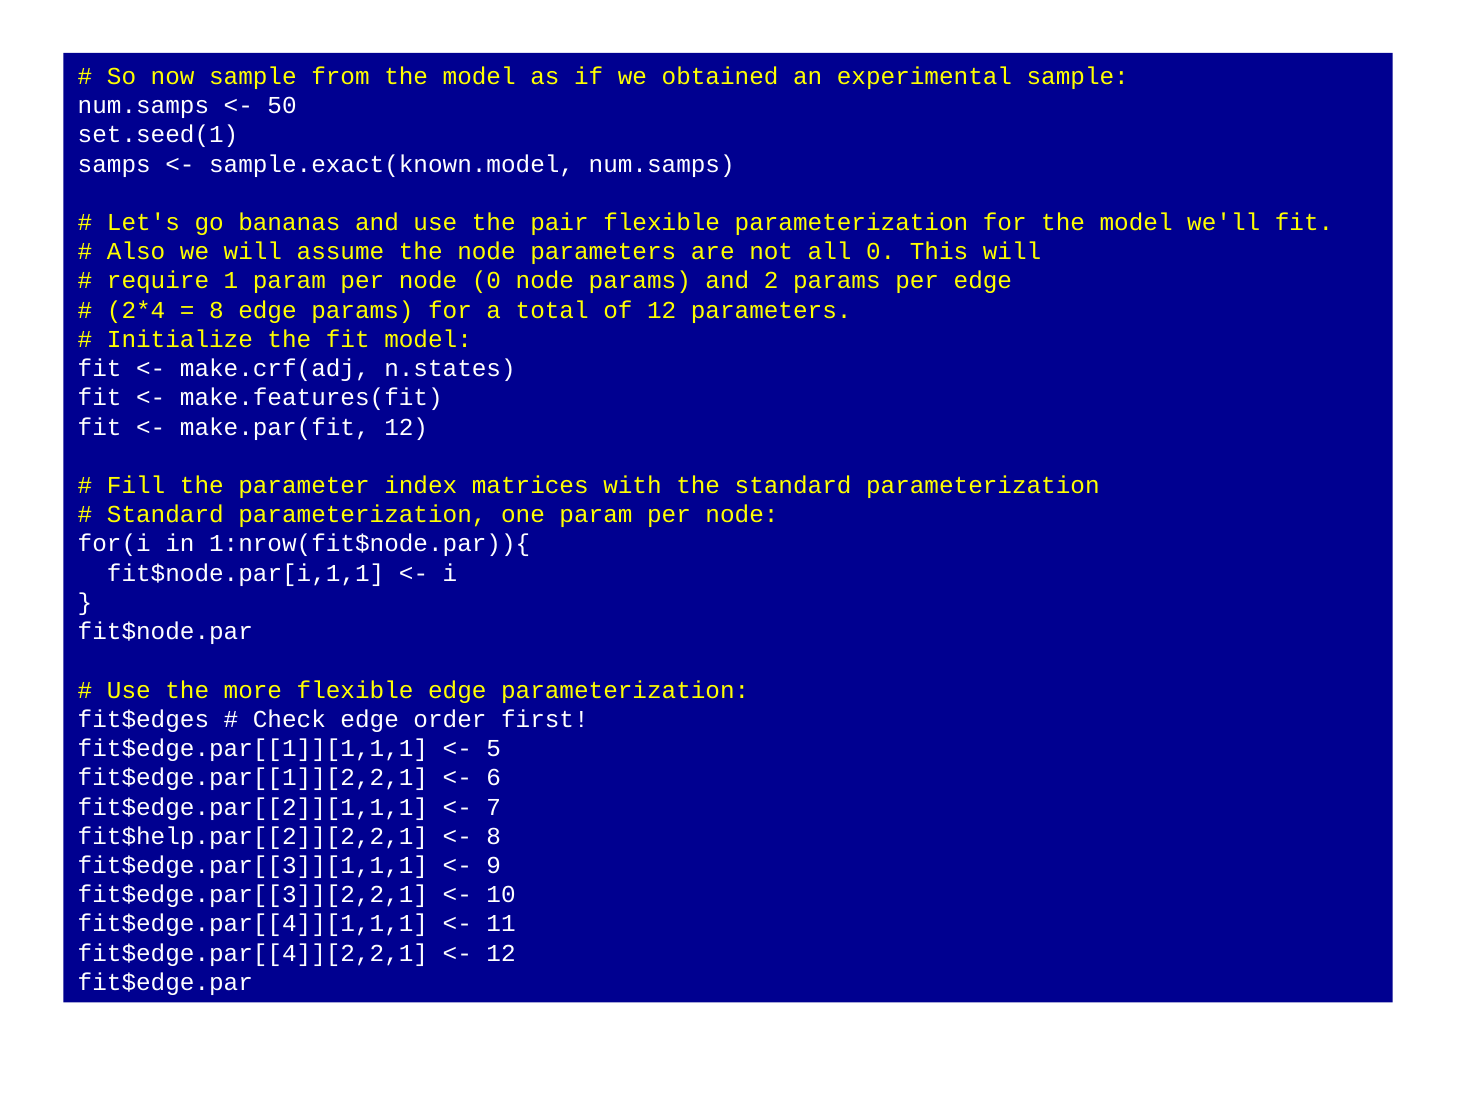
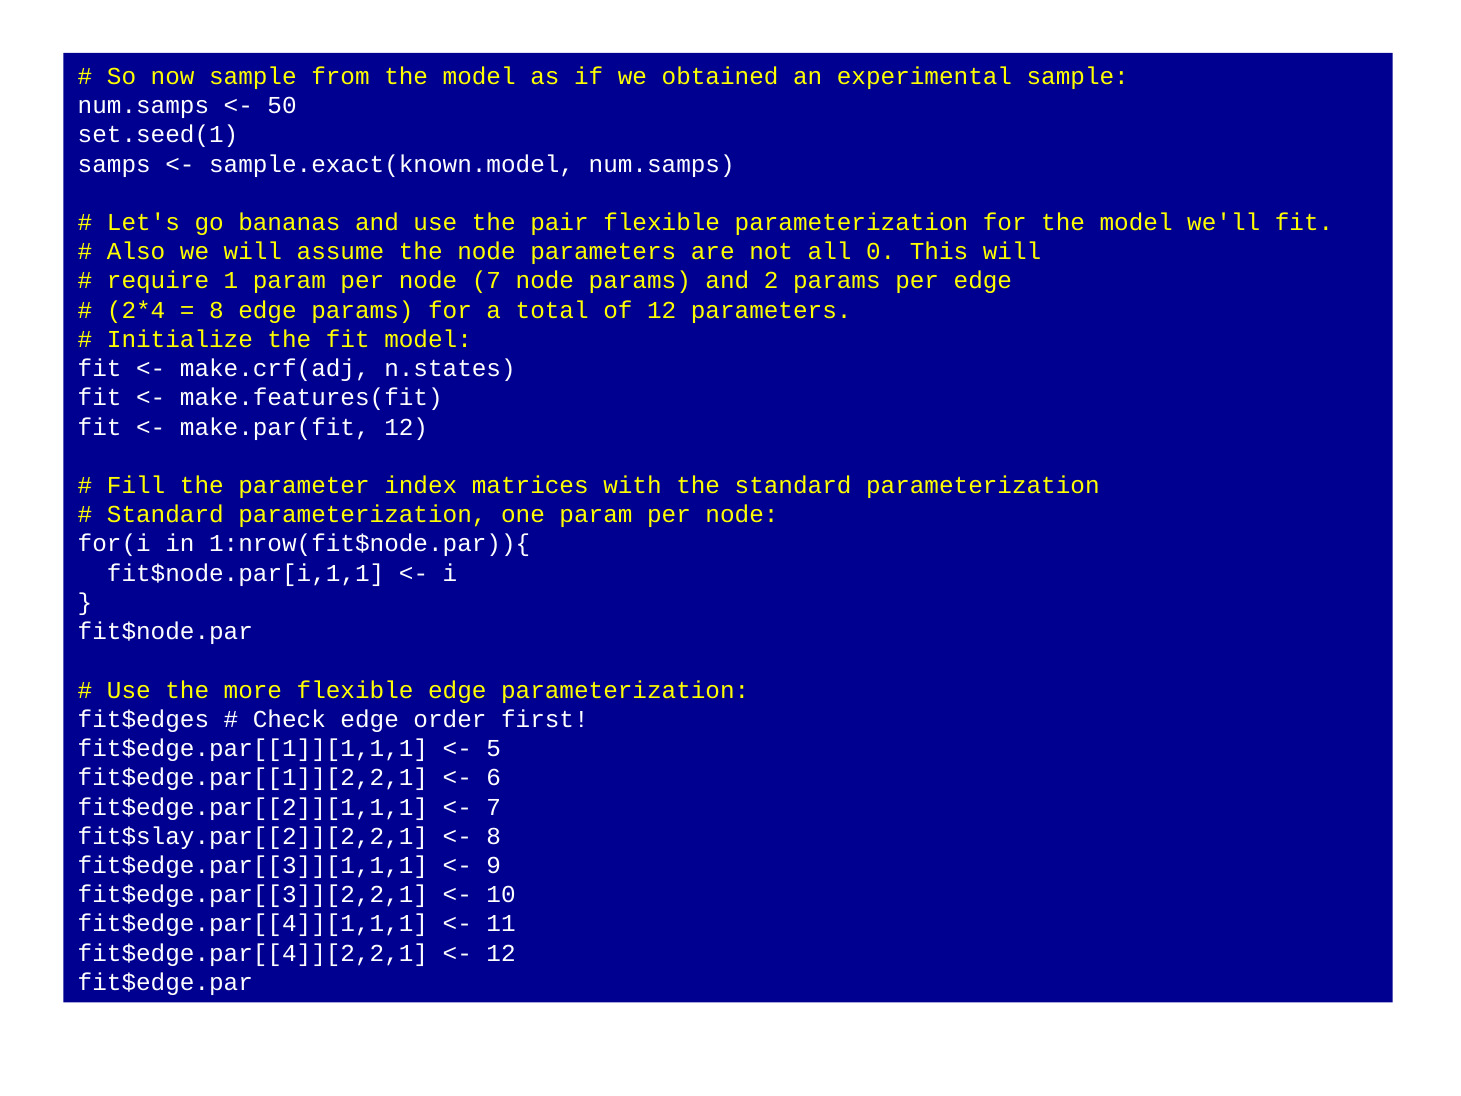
node 0: 0 -> 7
fit$help.par[[2]][2,2,1: fit$help.par[[2]][2,2,1 -> fit$slay.par[[2]][2,2,1
